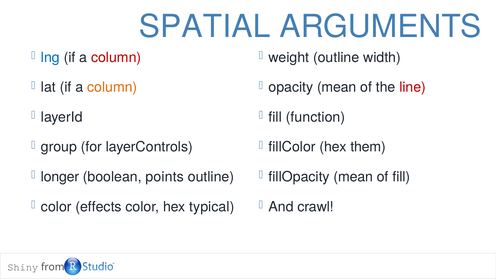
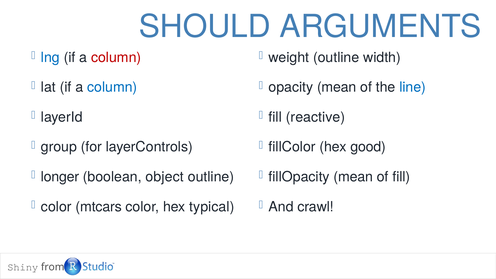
SPATIAL: SPATIAL -> SHOULD
column at (112, 87) colour: orange -> blue
line colour: red -> blue
function: function -> reactive
them: them -> good
points: points -> object
effects: effects -> mtcars
